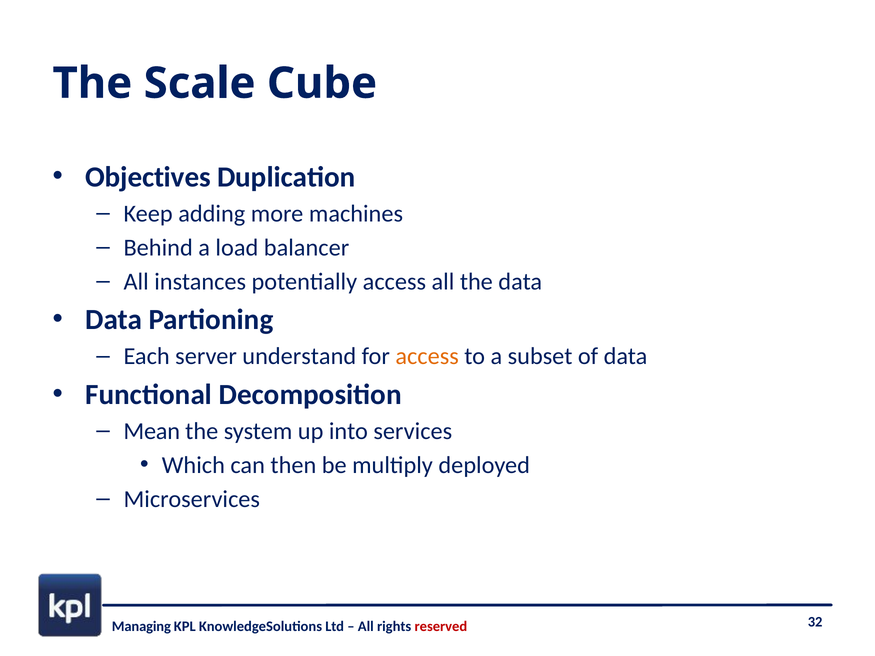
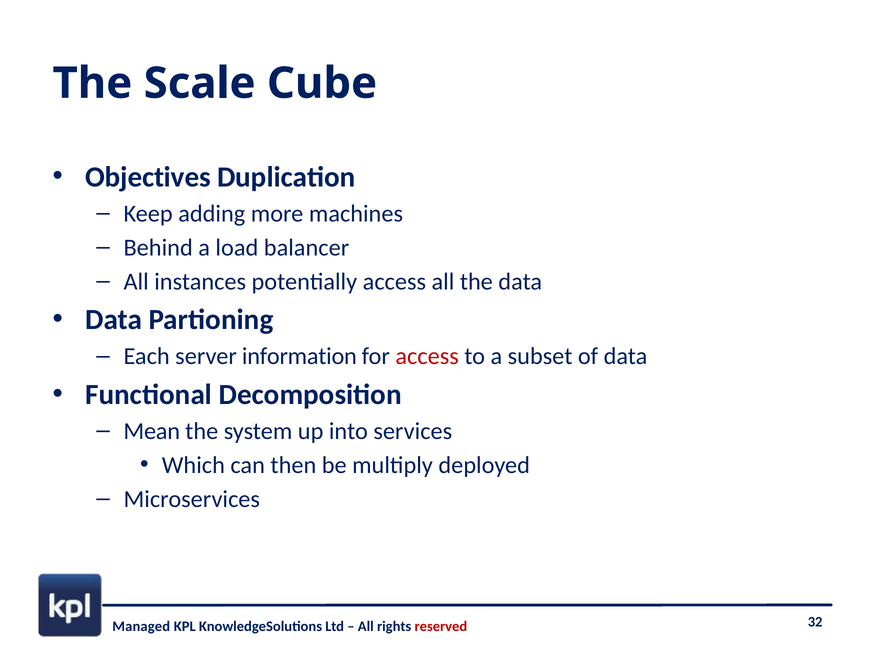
understand: understand -> information
access at (427, 357) colour: orange -> red
Managing: Managing -> Managed
